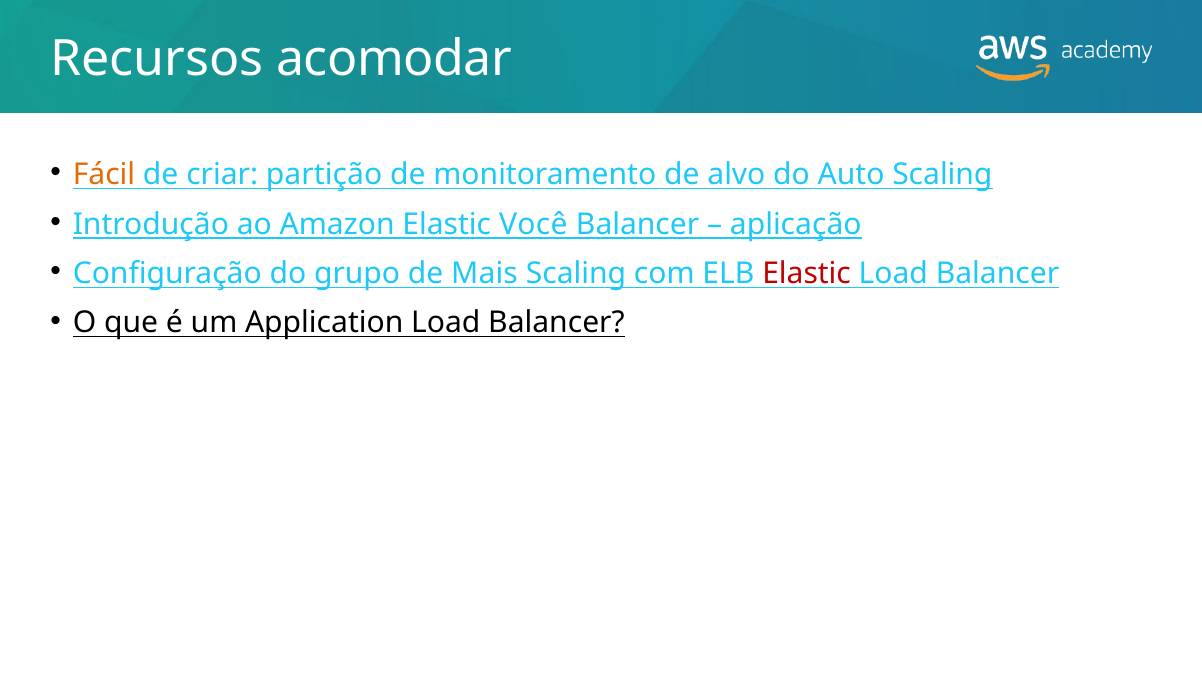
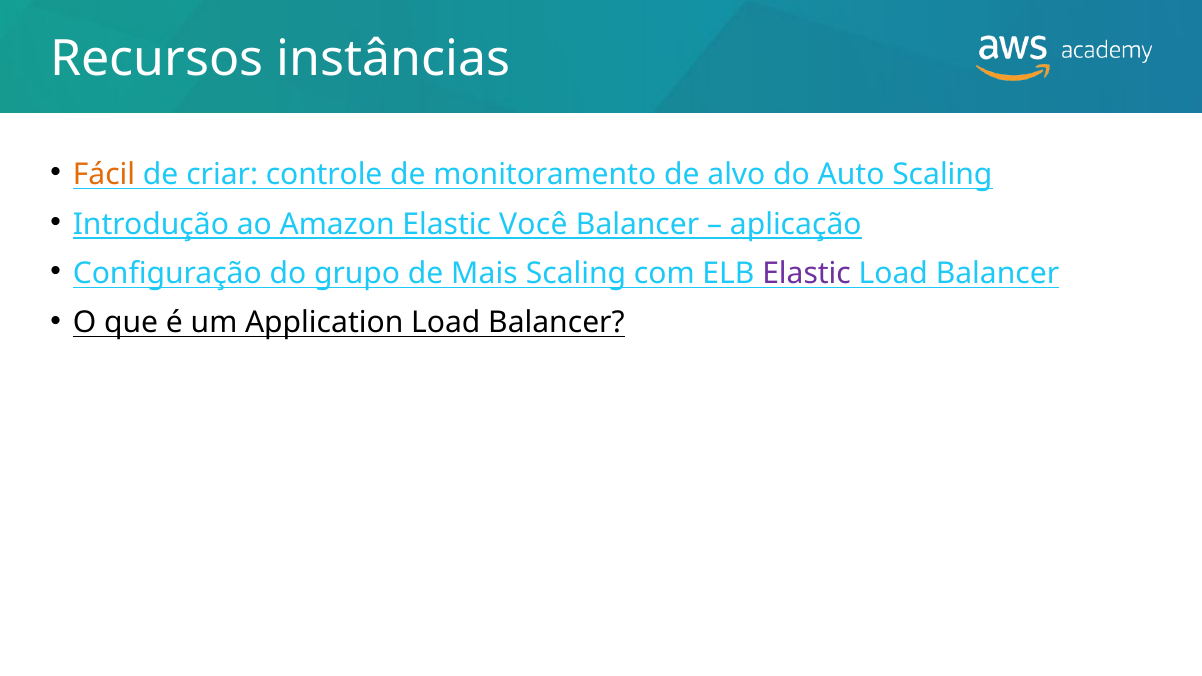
acomodar: acomodar -> instâncias
partição: partição -> controle
Elastic at (807, 274) colour: red -> purple
